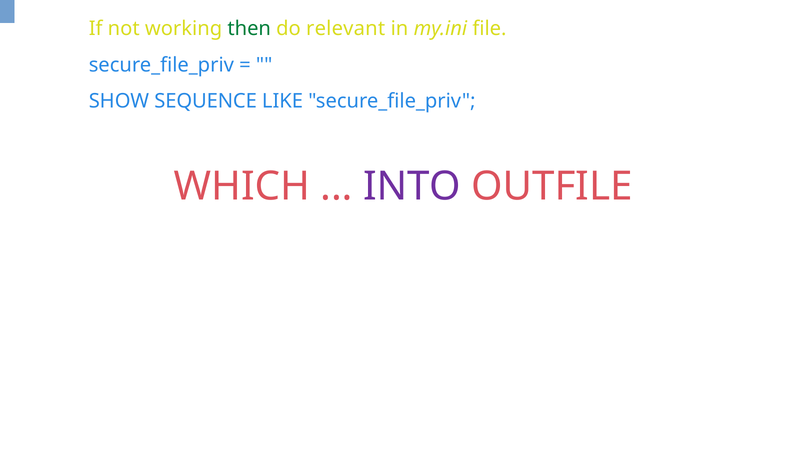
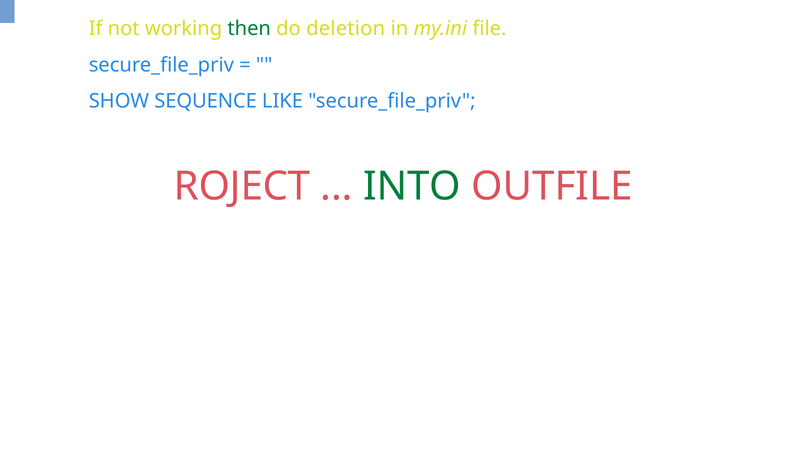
relevant: relevant -> deletion
WHICH: WHICH -> ROJECT
INTO colour: purple -> green
